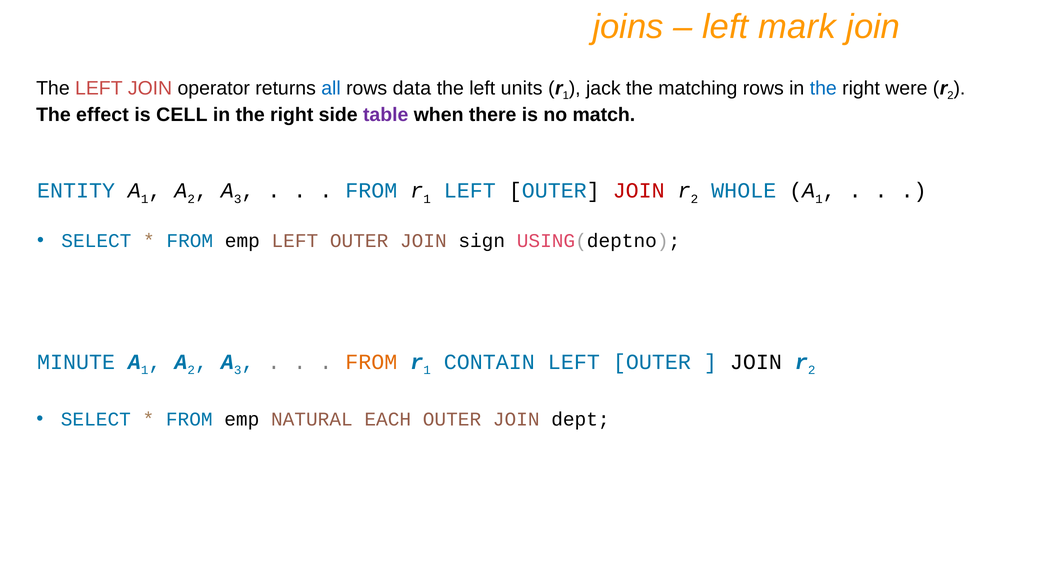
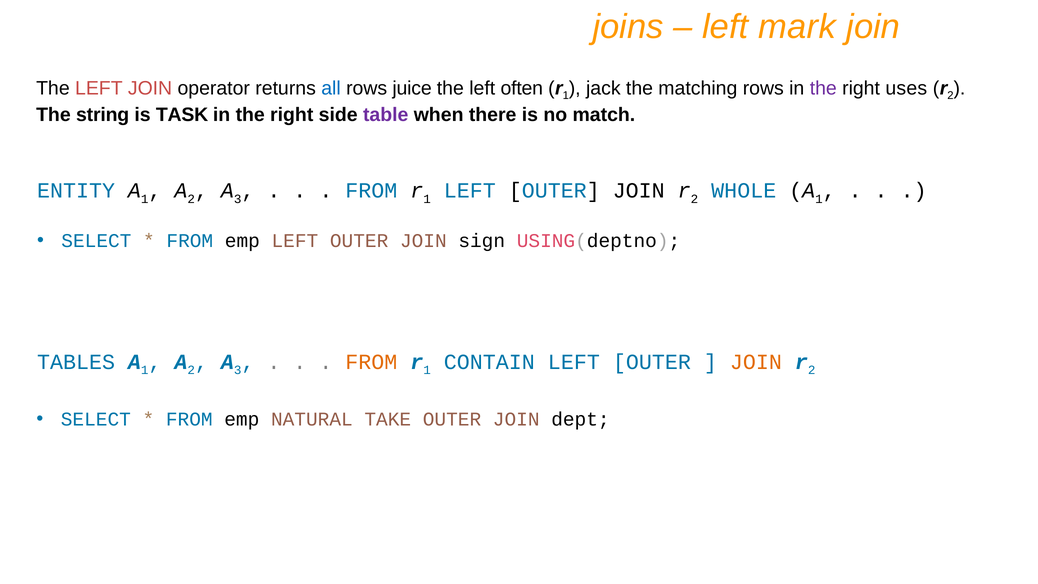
data: data -> juice
units: units -> often
the at (823, 88) colour: blue -> purple
were: were -> uses
effect: effect -> string
CELL: CELL -> TASK
JOIN at (639, 191) colour: red -> black
MINUTE: MINUTE -> TABLES
JOIN at (756, 362) colour: black -> orange
EACH: EACH -> TAKE
